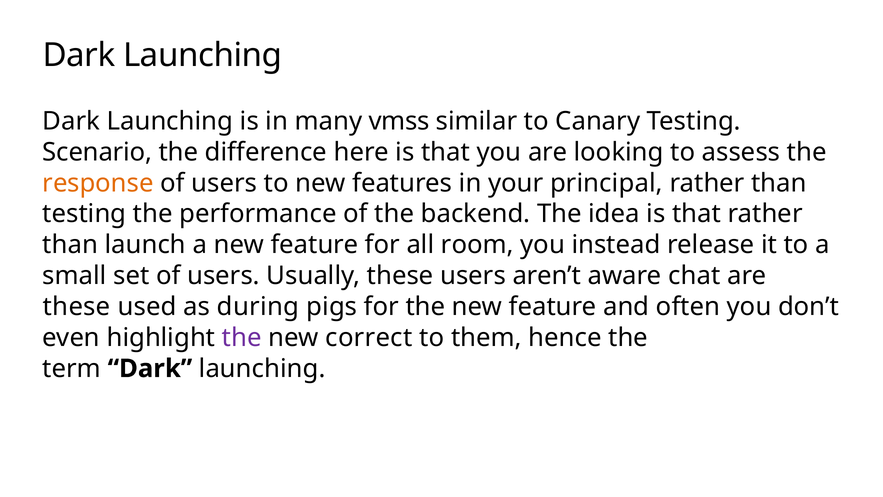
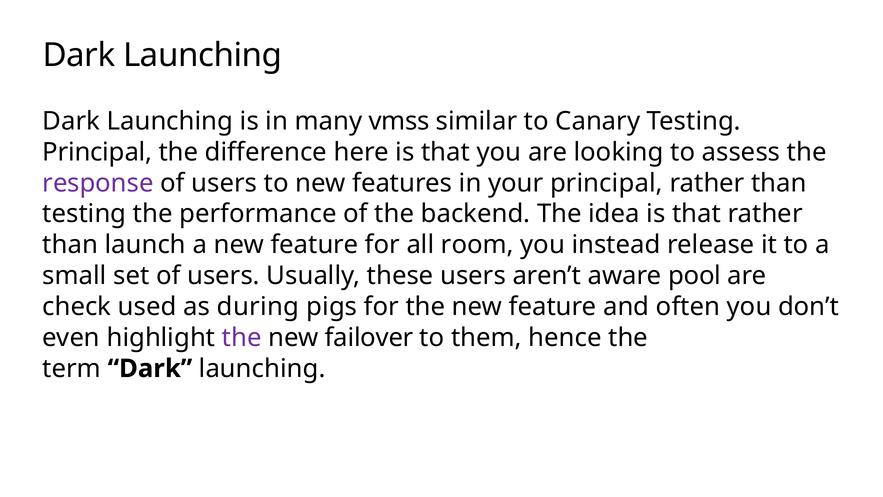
Scenario at (97, 152): Scenario -> Principal
response colour: orange -> purple
chat: chat -> pool
these at (77, 307): these -> check
correct: correct -> failover
